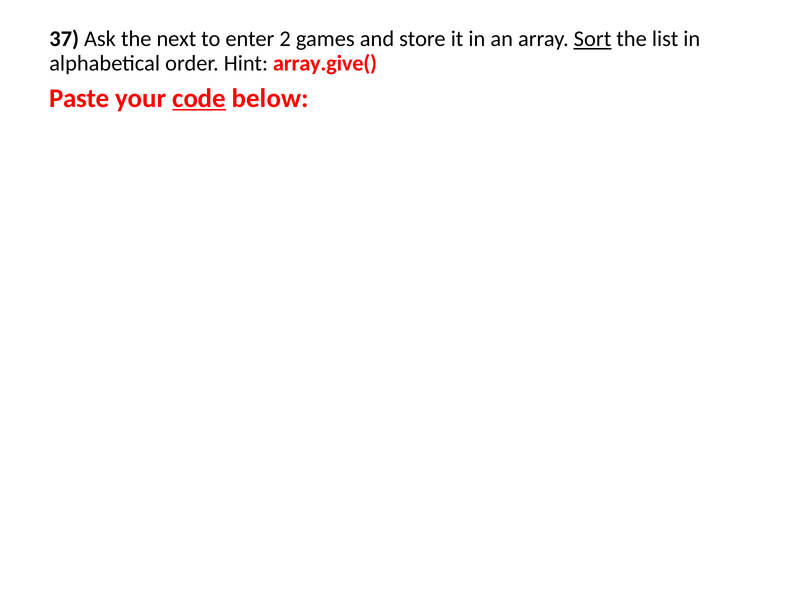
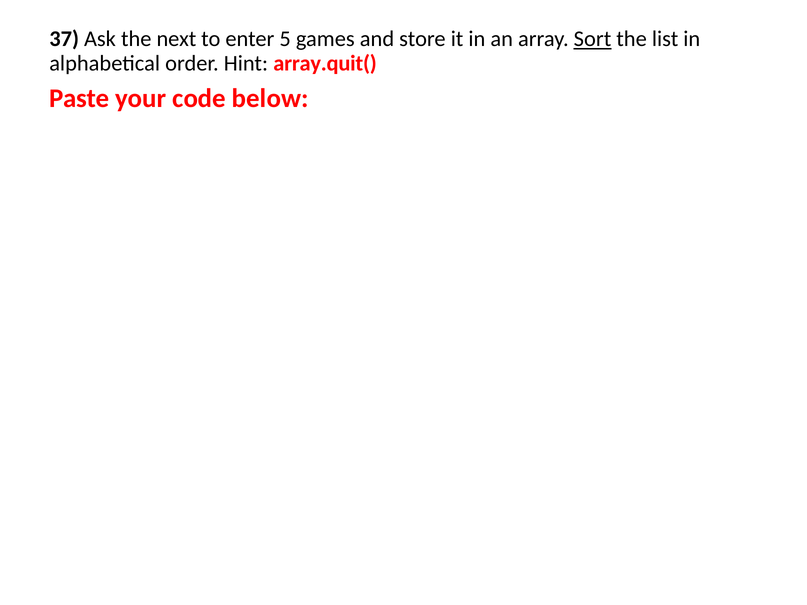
2: 2 -> 5
array.give(: array.give( -> array.quit(
code underline: present -> none
